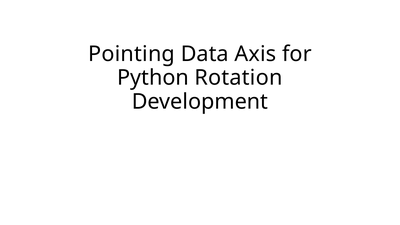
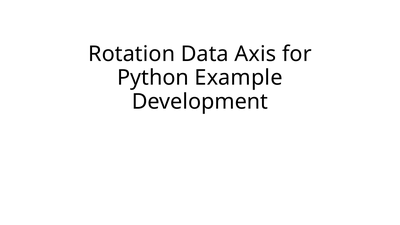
Pointing: Pointing -> Rotation
Rotation: Rotation -> Example
